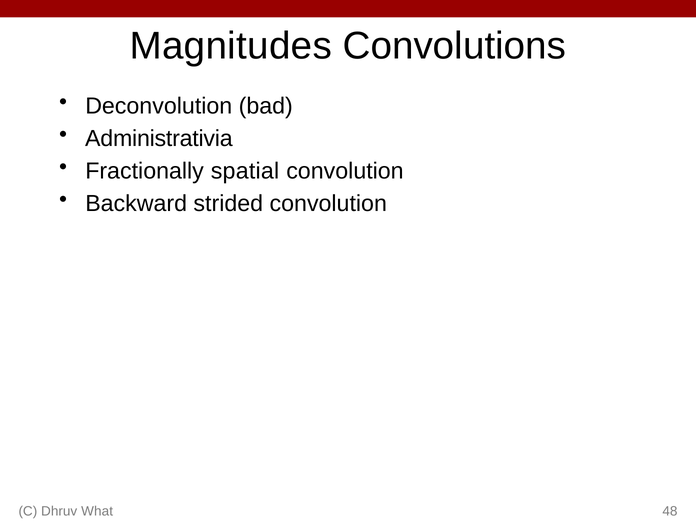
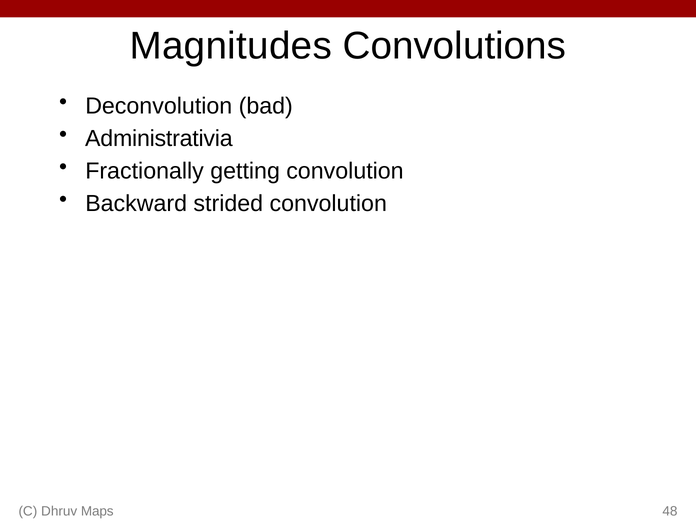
spatial: spatial -> getting
What: What -> Maps
